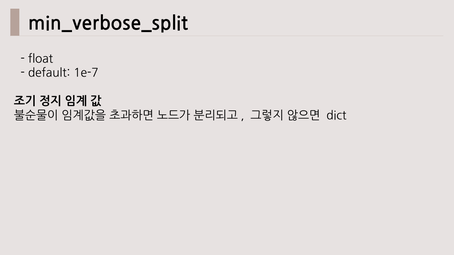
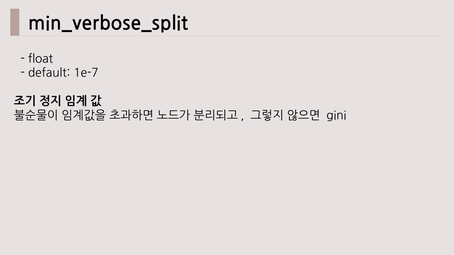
dict: dict -> gini
